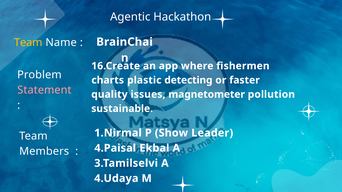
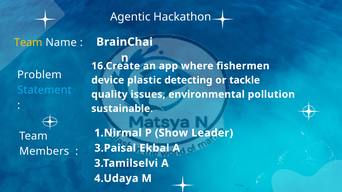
charts: charts -> device
faster: faster -> tackle
Statement colour: pink -> light blue
magnetometer: magnetometer -> environmental
4.Paisal: 4.Paisal -> 3.Paisal
